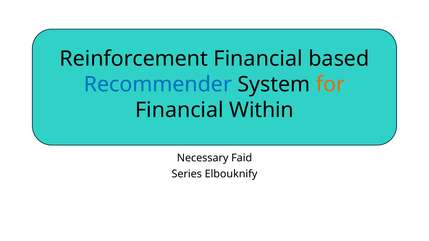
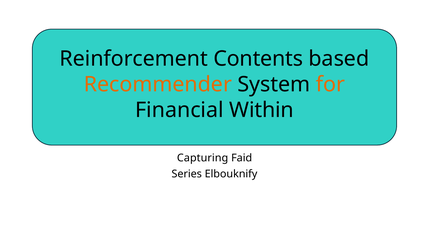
Reinforcement Financial: Financial -> Contents
Recommender colour: blue -> orange
Necessary: Necessary -> Capturing
